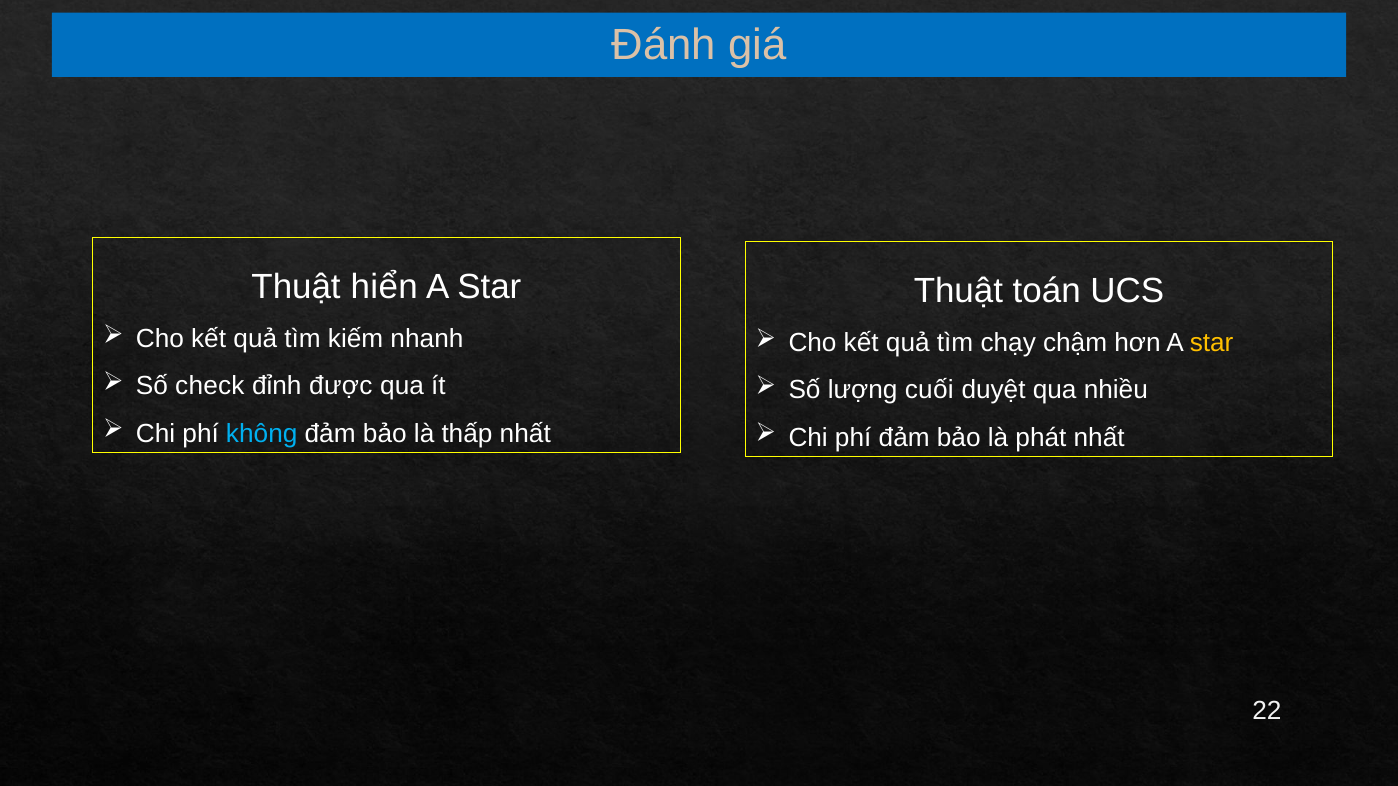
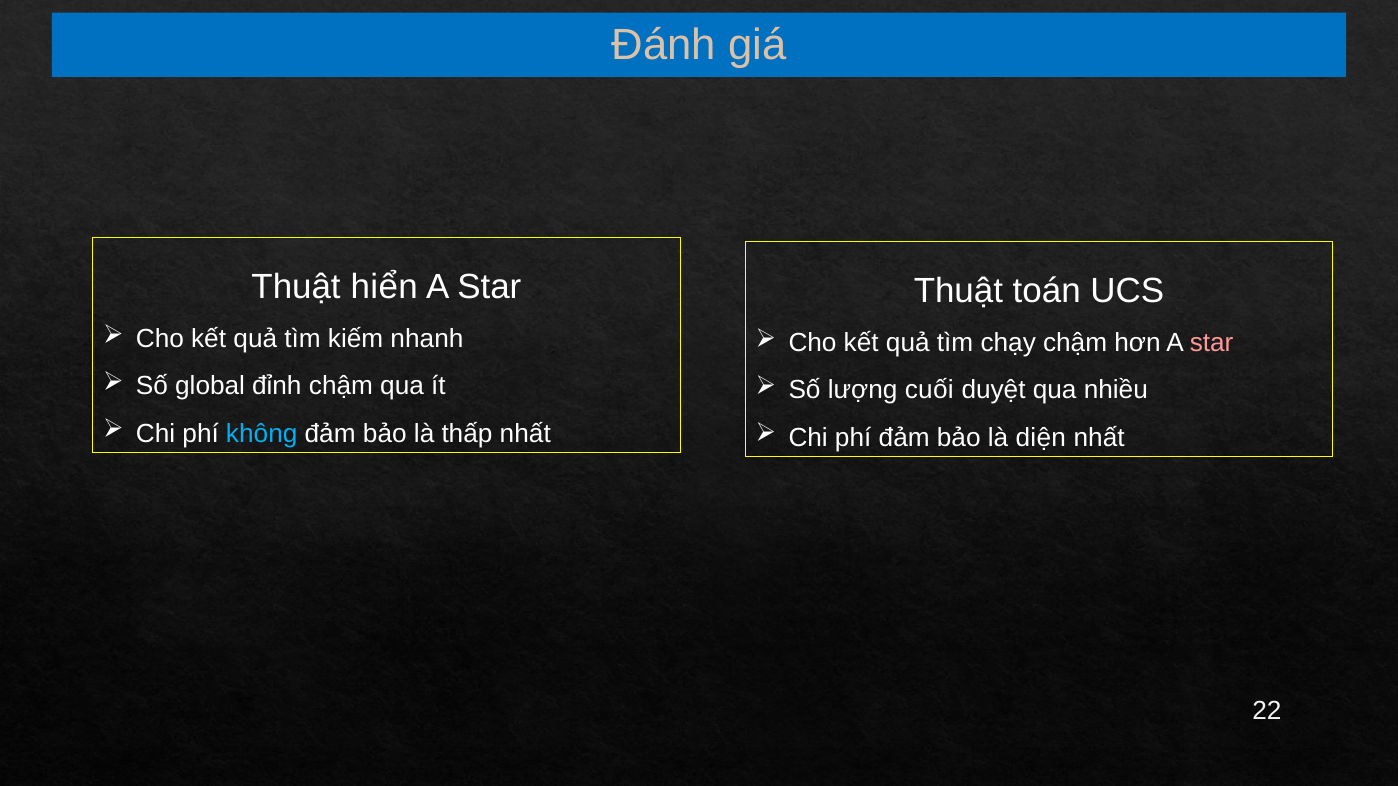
star at (1212, 343) colour: yellow -> pink
check: check -> global
đỉnh được: được -> chậm
phát: phát -> diện
